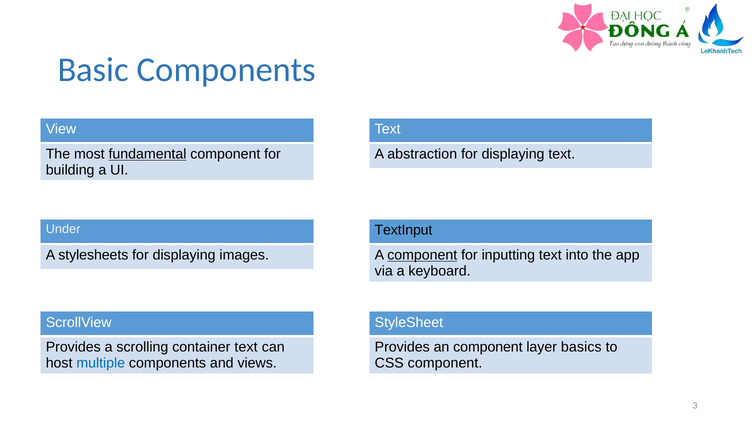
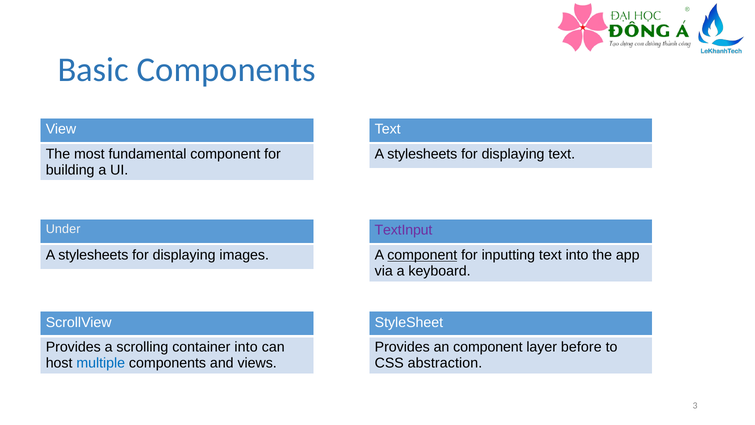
fundamental underline: present -> none
abstraction at (422, 154): abstraction -> stylesheets
TextInput colour: black -> purple
container text: text -> into
basics: basics -> before
CSS component: component -> abstraction
